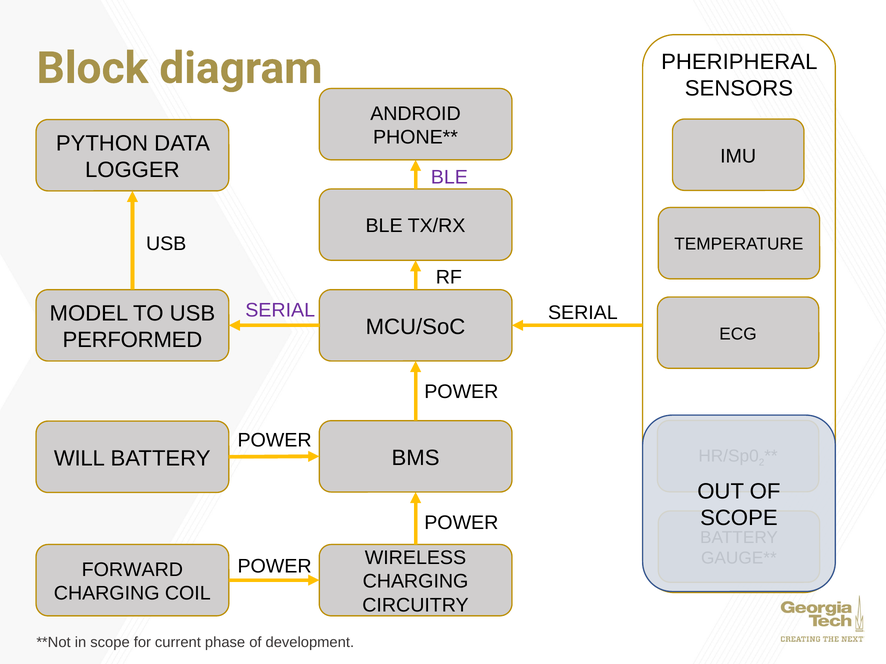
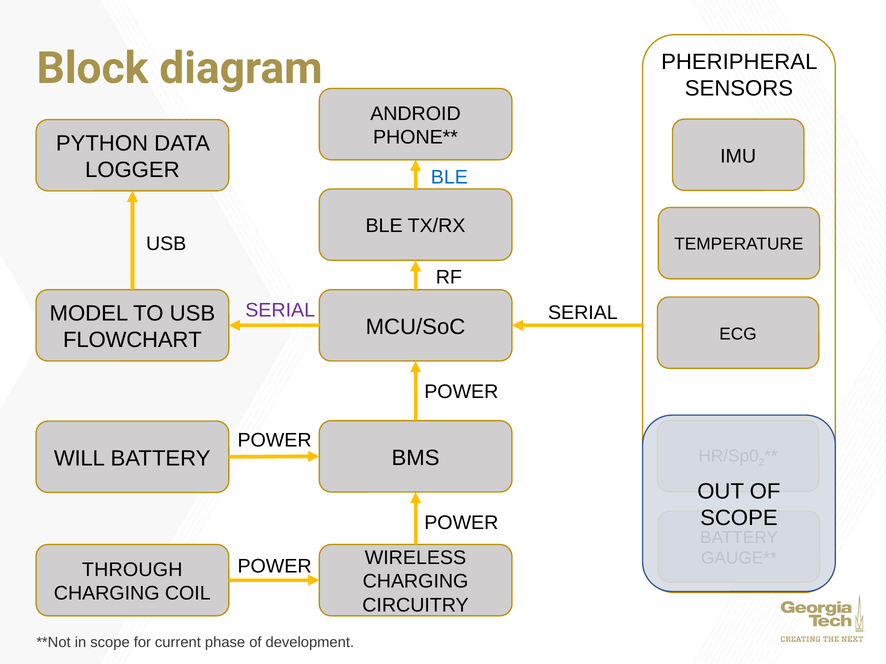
BLE at (449, 177) colour: purple -> blue
PERFORMED: PERFORMED -> FLOWCHART
FORWARD: FORWARD -> THROUGH
